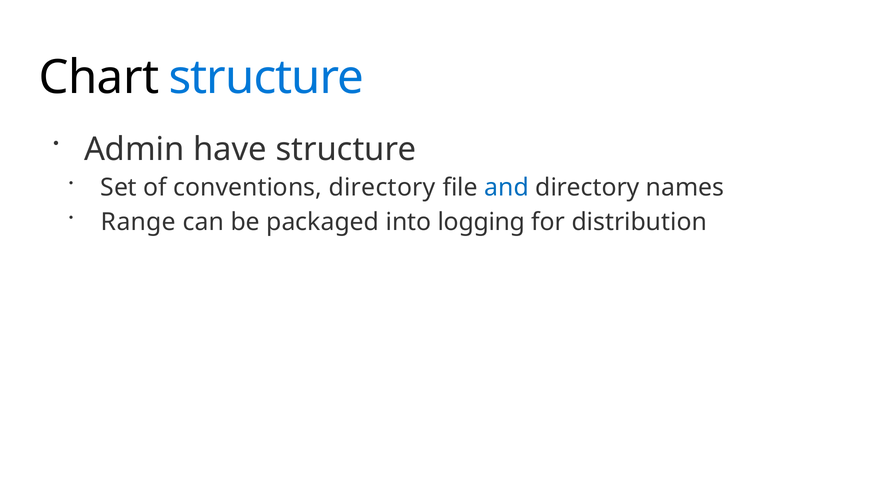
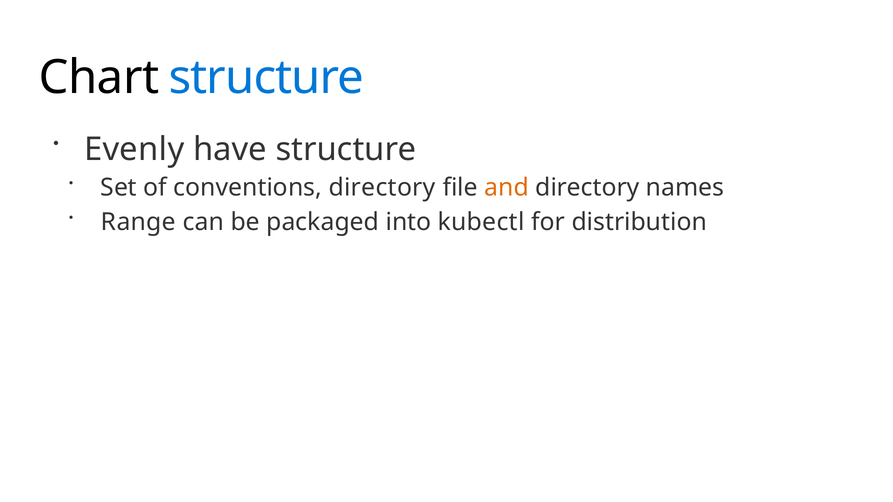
Admin: Admin -> Evenly
and colour: blue -> orange
logging: logging -> kubectl
